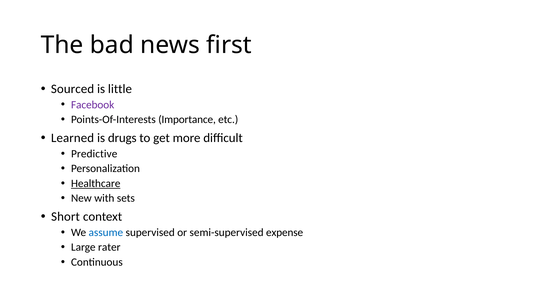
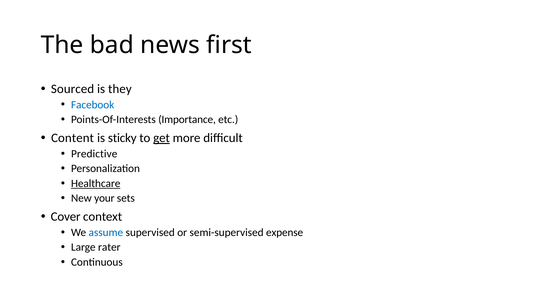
little: little -> they
Facebook colour: purple -> blue
Learned: Learned -> Content
drugs: drugs -> sticky
get underline: none -> present
with: with -> your
Short: Short -> Cover
